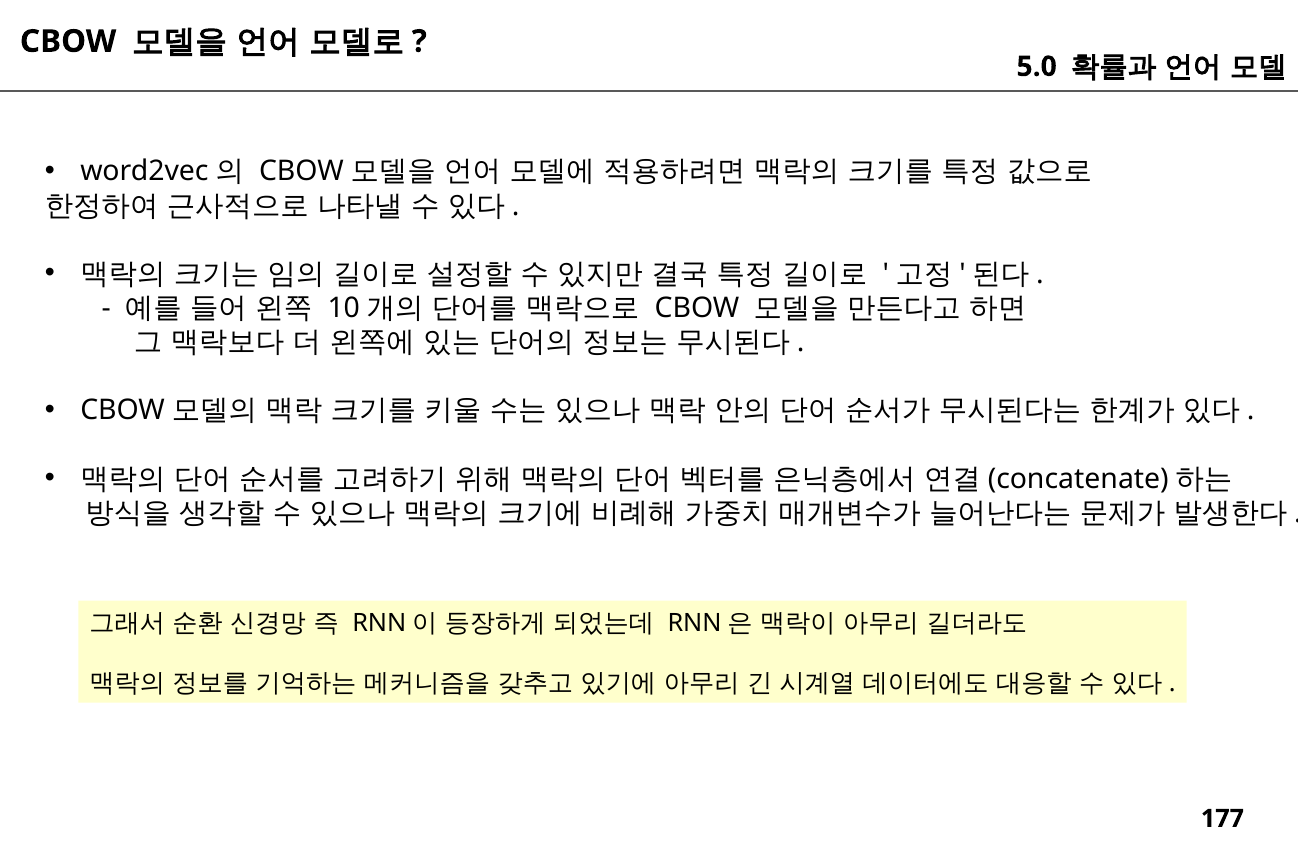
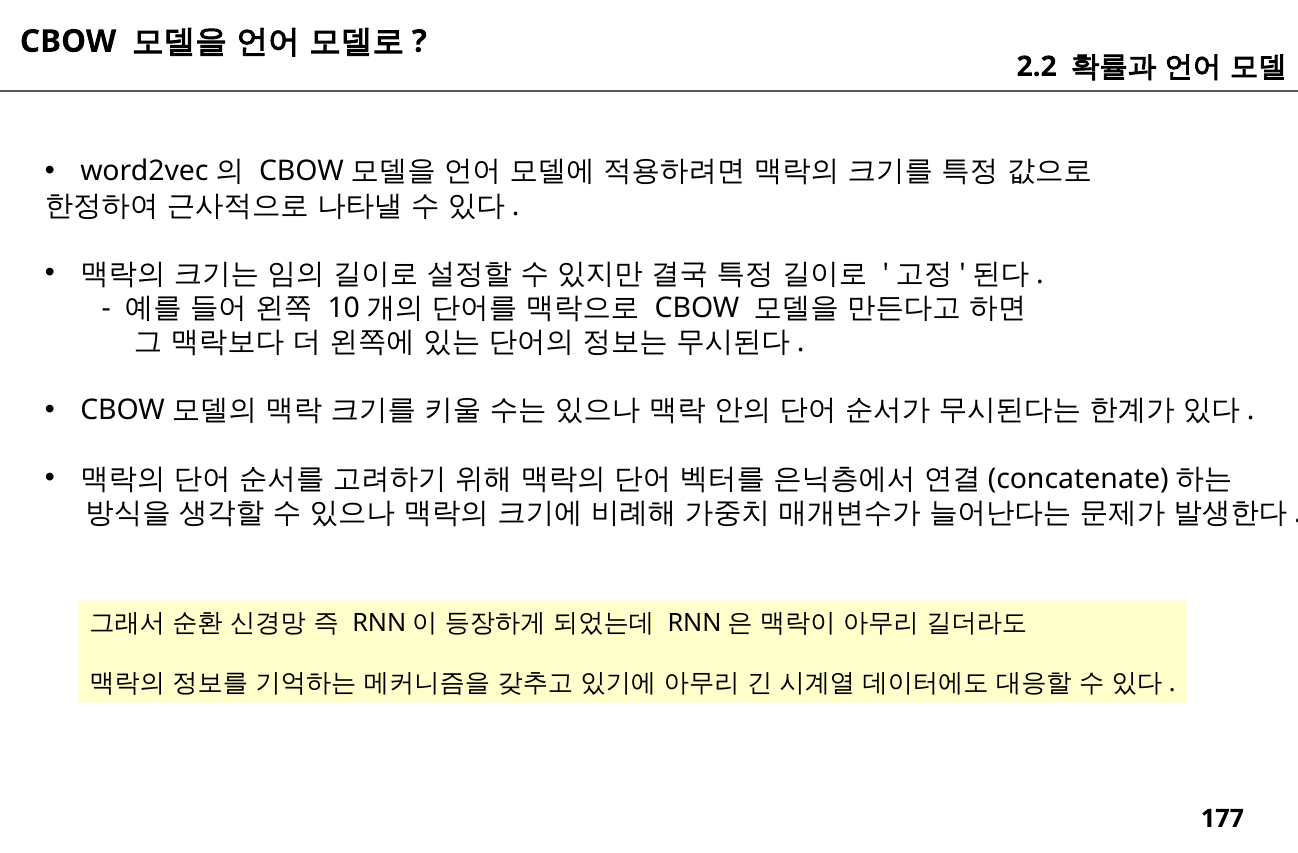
5.0: 5.0 -> 2.2
